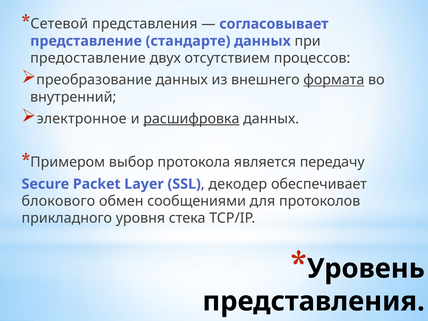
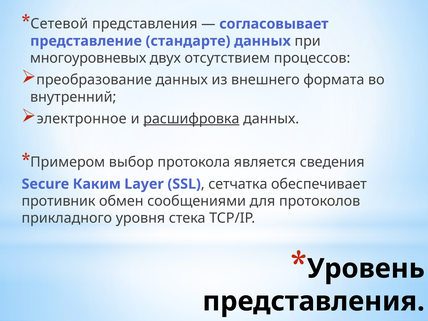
предоставление: предоставление -> многоуровневых
формата underline: present -> none
передачу: передачу -> сведения
Packet: Packet -> Каким
декодер: декодер -> сетчатка
блокового: блокового -> противник
